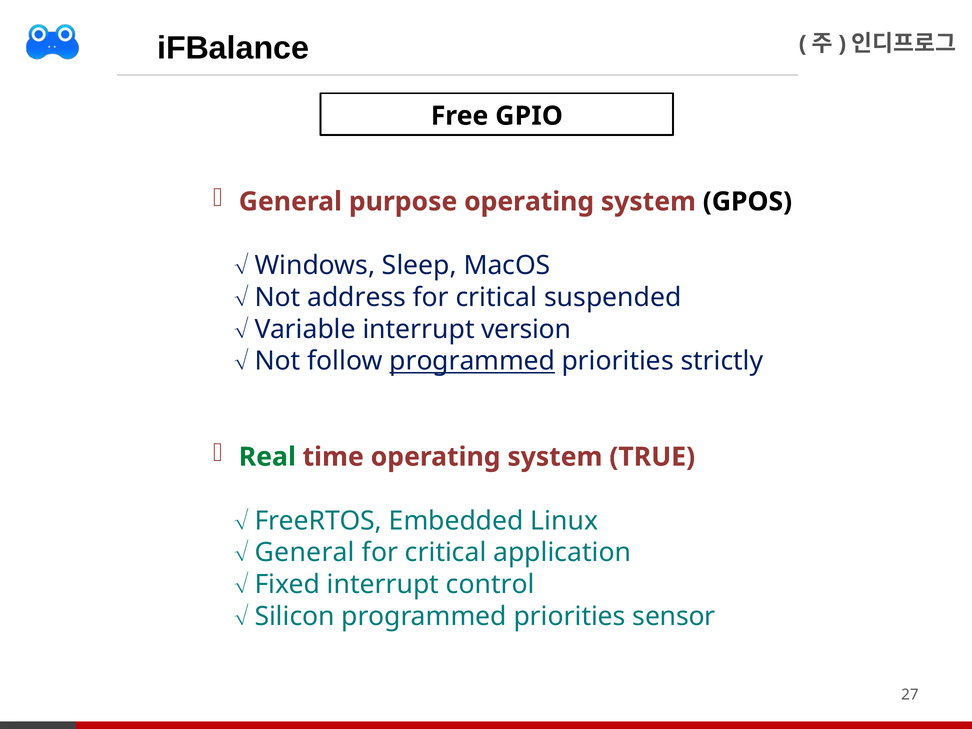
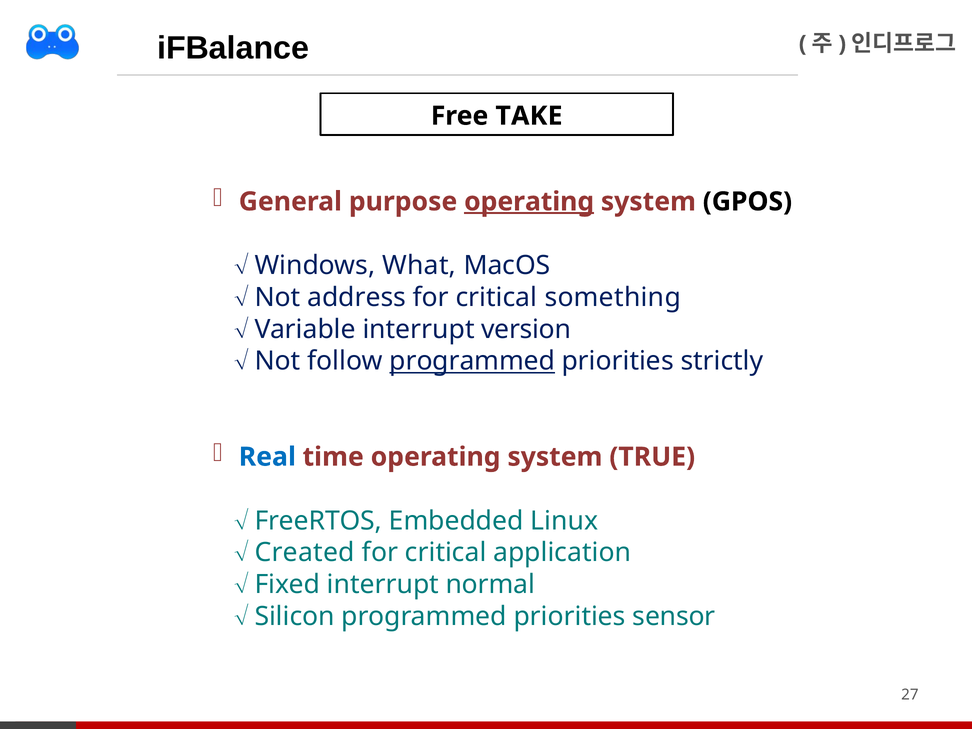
GPIO: GPIO -> TAKE
operating at (529, 202) underline: none -> present
Sleep: Sleep -> What
suspended: suspended -> something
Real colour: green -> blue
General at (305, 553): General -> Created
control: control -> normal
